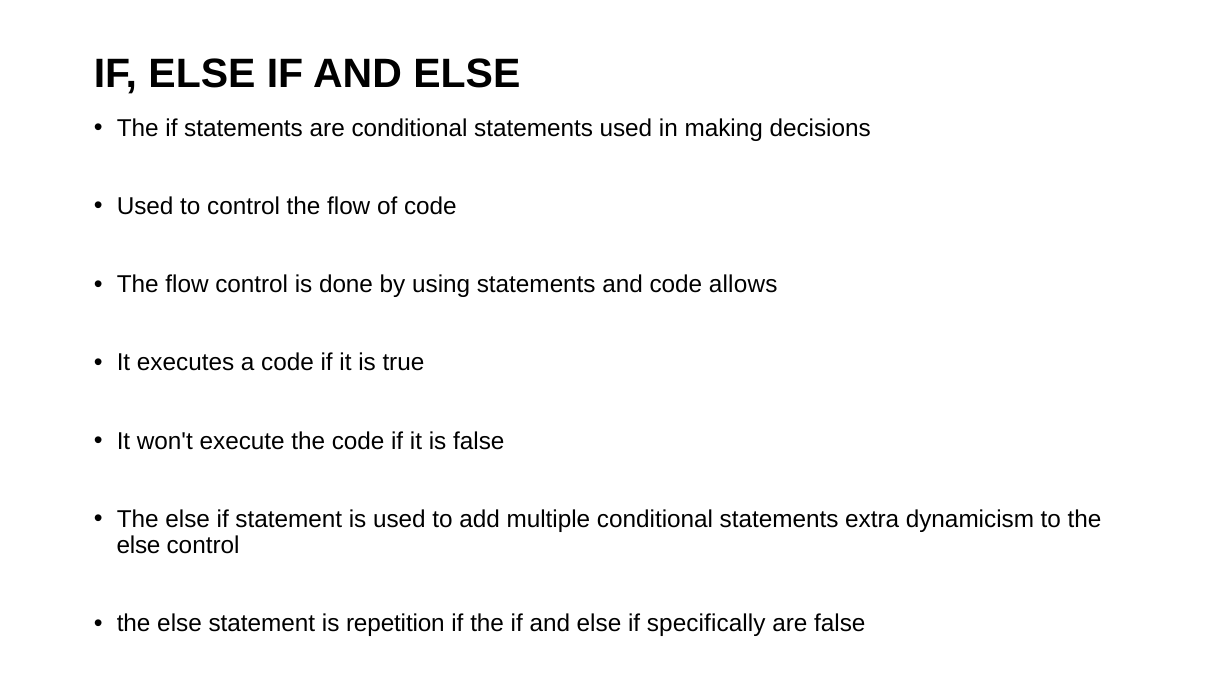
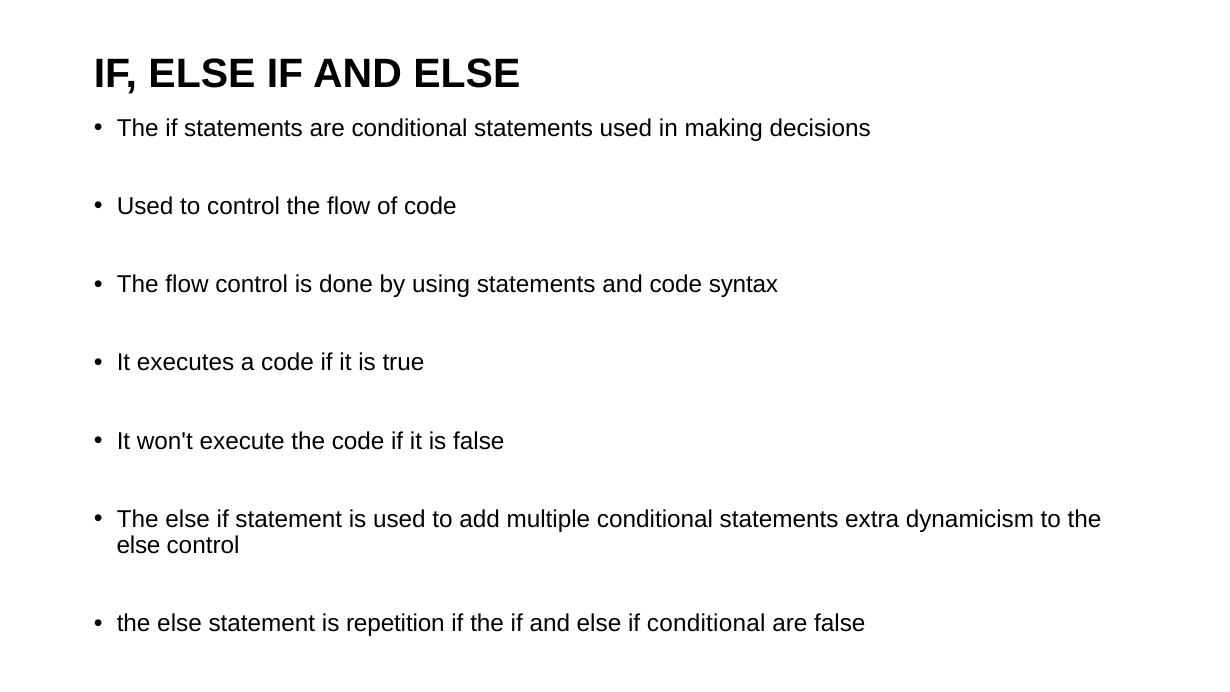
allows: allows -> syntax
if specifically: specifically -> conditional
